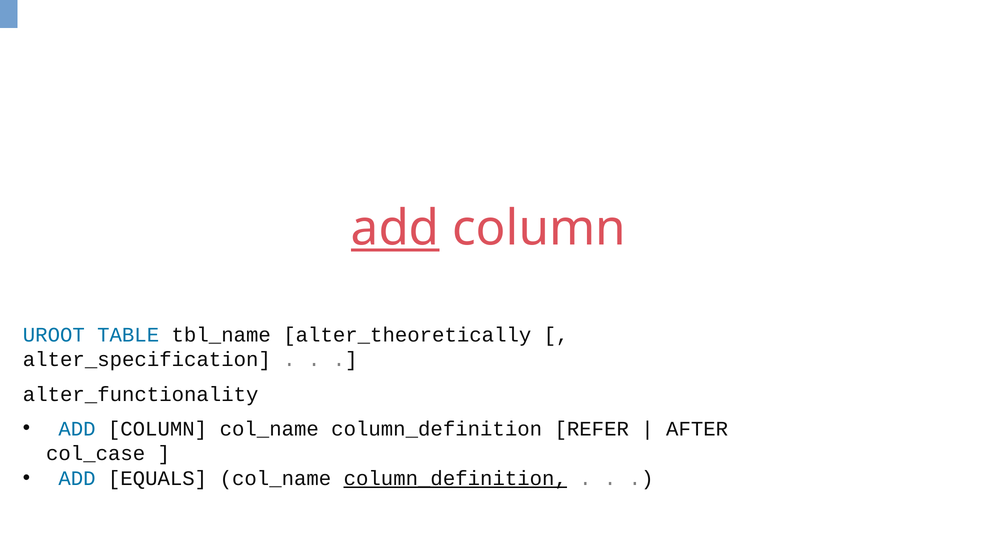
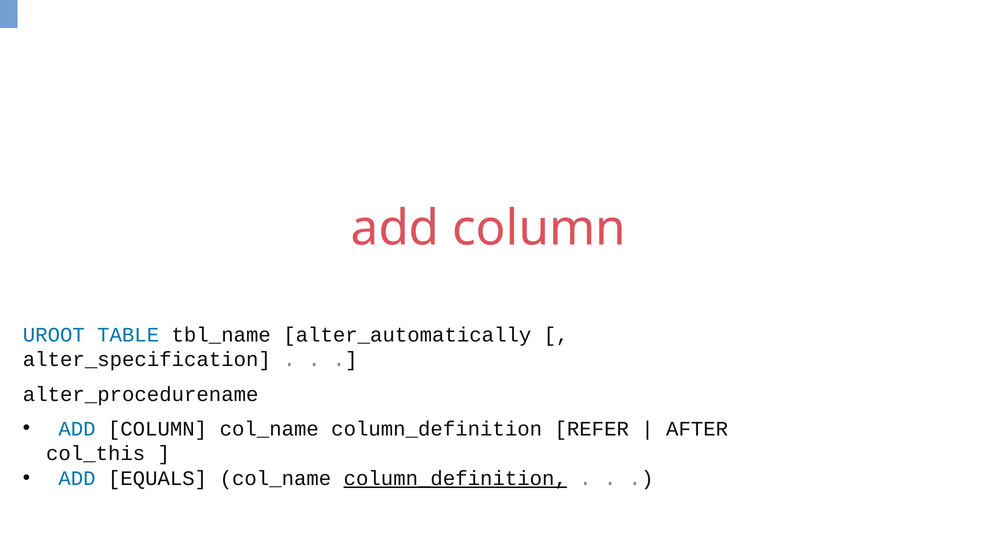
add at (395, 229) underline: present -> none
alter_theoretically: alter_theoretically -> alter_automatically
alter_functionality: alter_functionality -> alter_procedurename
col_case: col_case -> col_this
